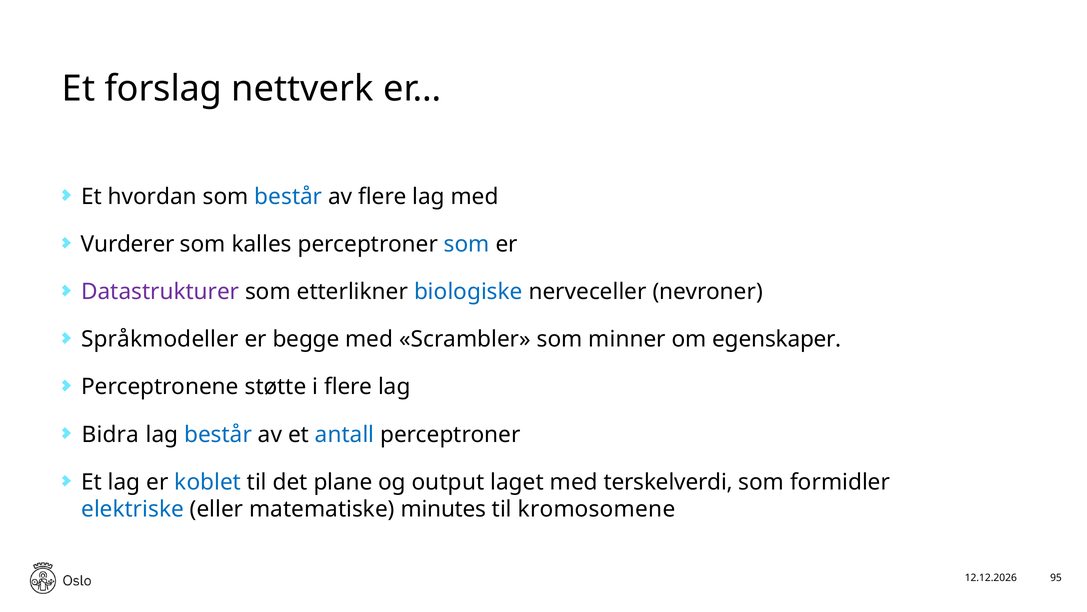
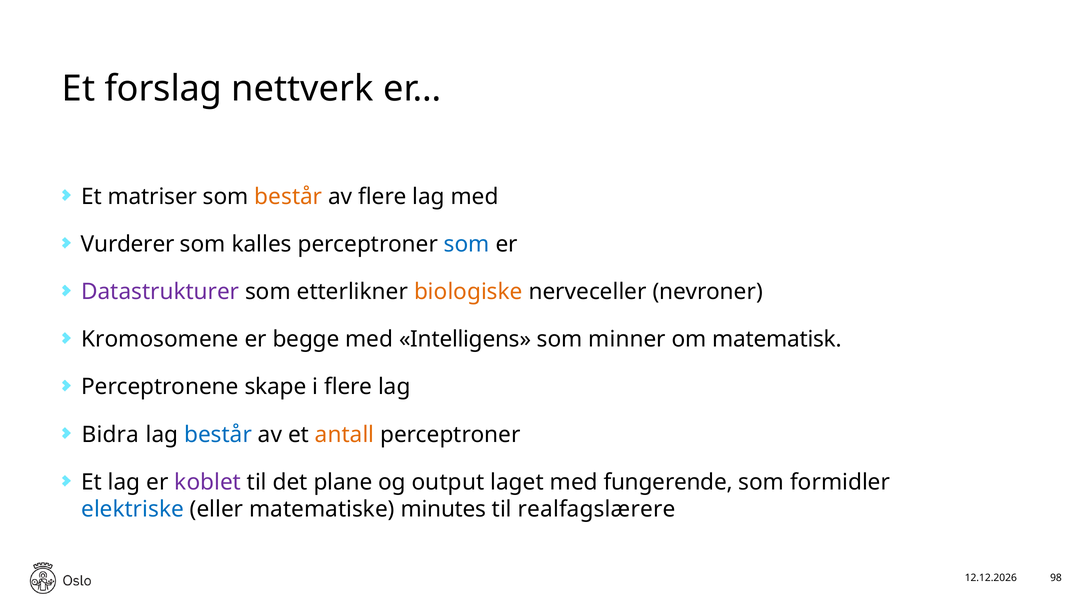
hvordan: hvordan -> matriser
består at (288, 196) colour: blue -> orange
biologiske colour: blue -> orange
Språkmodeller: Språkmodeller -> Kromosomene
Scrambler: Scrambler -> Intelligens
egenskaper: egenskaper -> matematisk
støtte: støtte -> skape
antall colour: blue -> orange
koblet colour: blue -> purple
terskelverdi: terskelverdi -> fungerende
kromosomene: kromosomene -> realfagslærere
95: 95 -> 98
